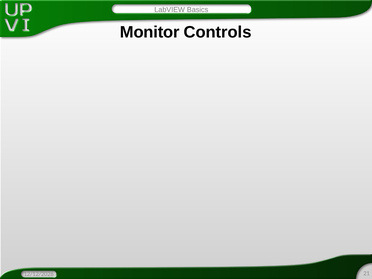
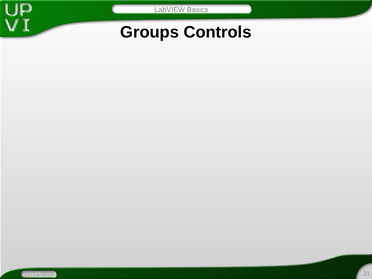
Monitor: Monitor -> Groups
